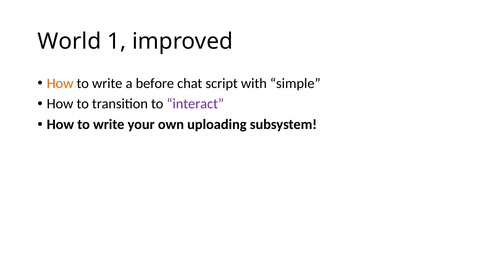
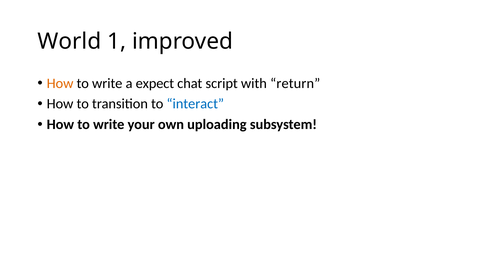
before: before -> expect
simple: simple -> return
interact colour: purple -> blue
